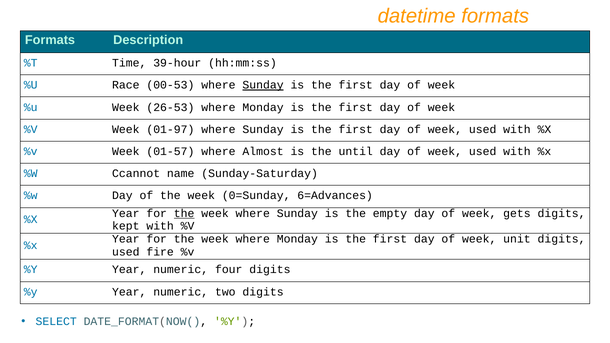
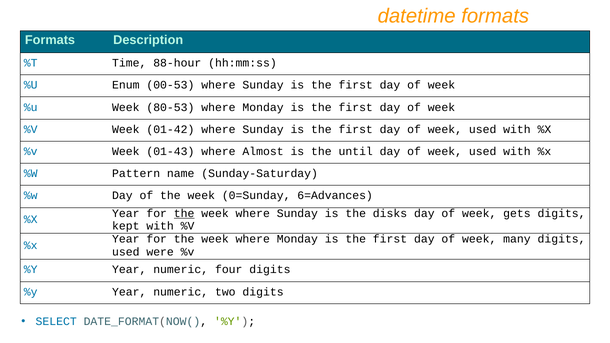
39-hour: 39-hour -> 88-hour
Race: Race -> Enum
Sunday at (263, 85) underline: present -> none
26-53: 26-53 -> 80-53
01-97: 01-97 -> 01-42
01-57: 01-57 -> 01-43
Ccannot: Ccannot -> Pattern
empty: empty -> disks
unit: unit -> many
fire: fire -> were
